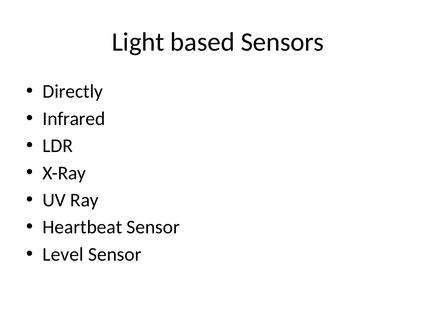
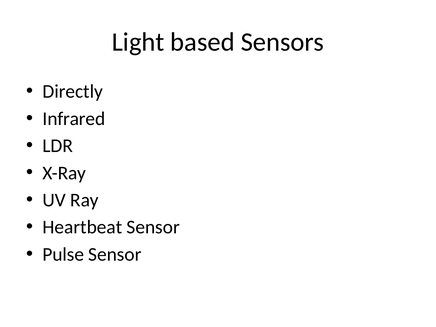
Level: Level -> Pulse
